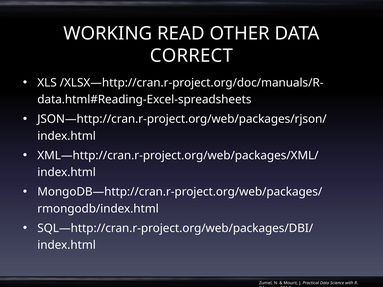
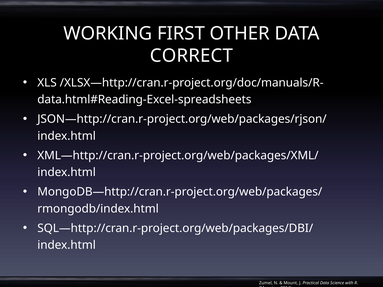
READ: READ -> FIRST
